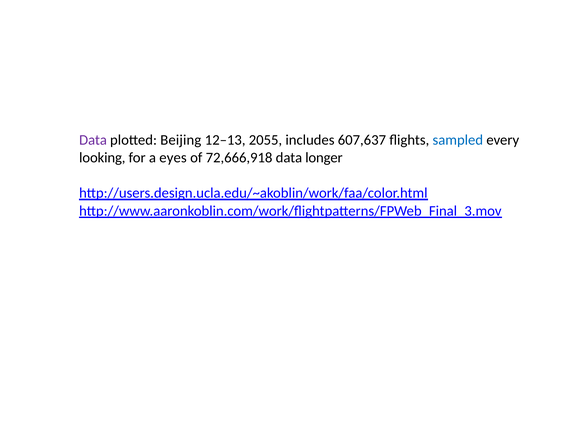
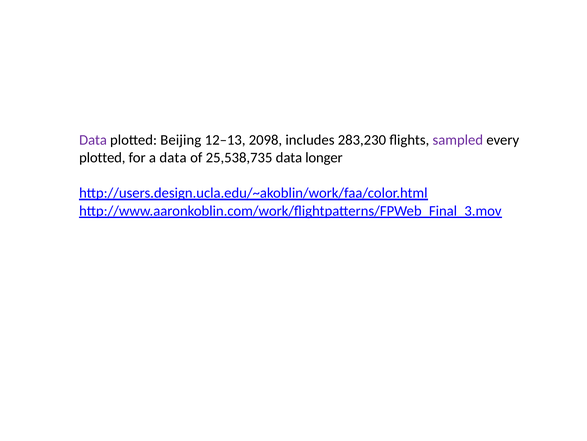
2055: 2055 -> 2098
607,637: 607,637 -> 283,230
sampled colour: blue -> purple
looking at (102, 157): looking -> plotted
a eyes: eyes -> data
72,666,918: 72,666,918 -> 25,538,735
